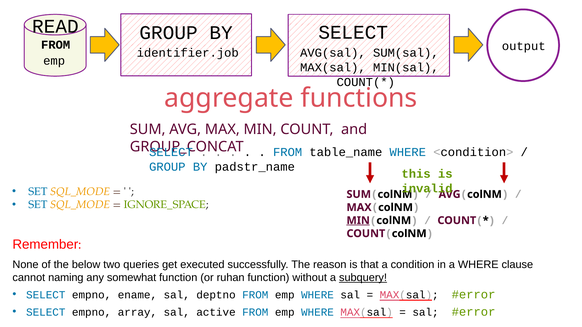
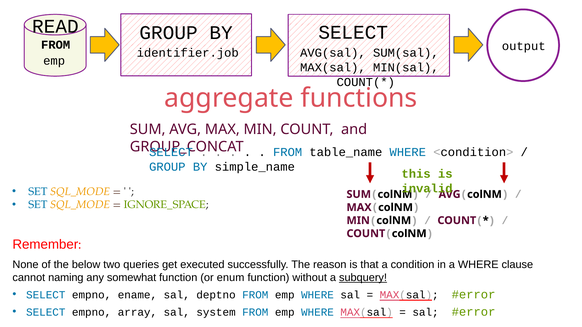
padstr_name: padstr_name -> simple_name
MIN at (358, 221) underline: present -> none
ruhan: ruhan -> enum
active: active -> system
